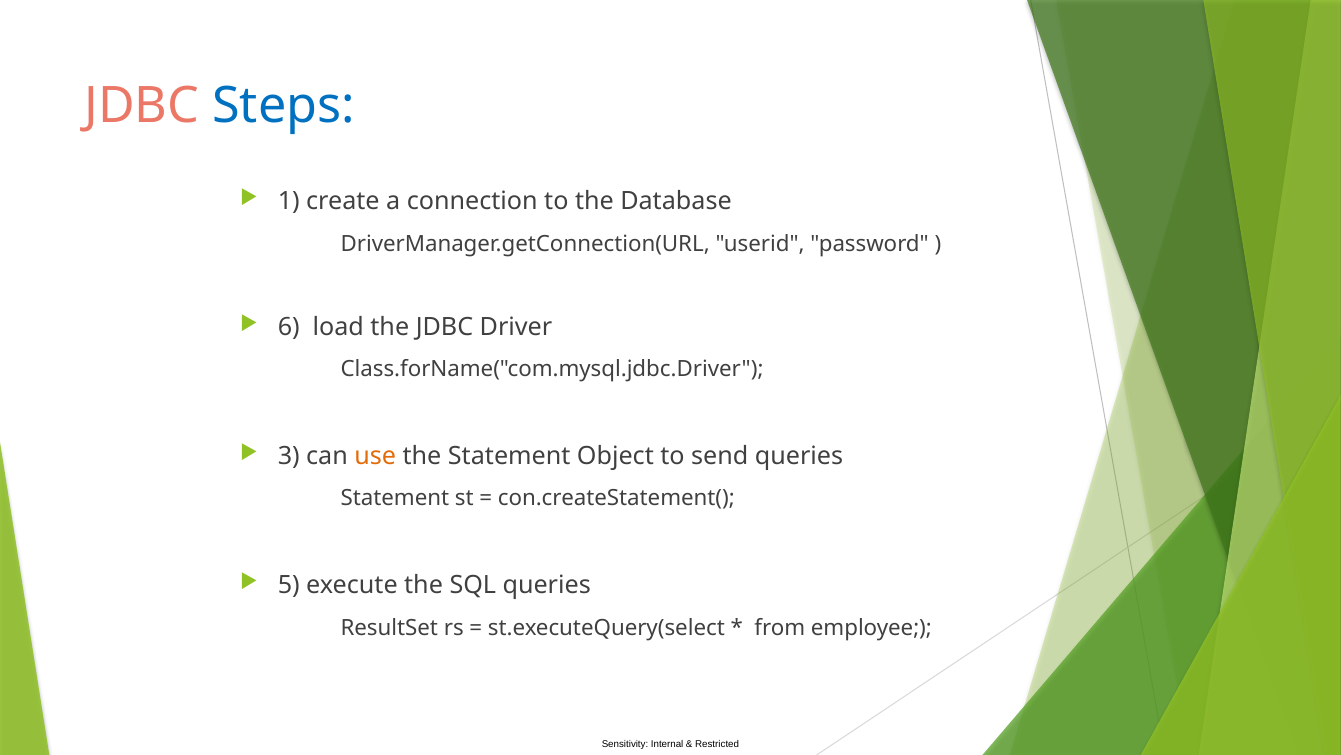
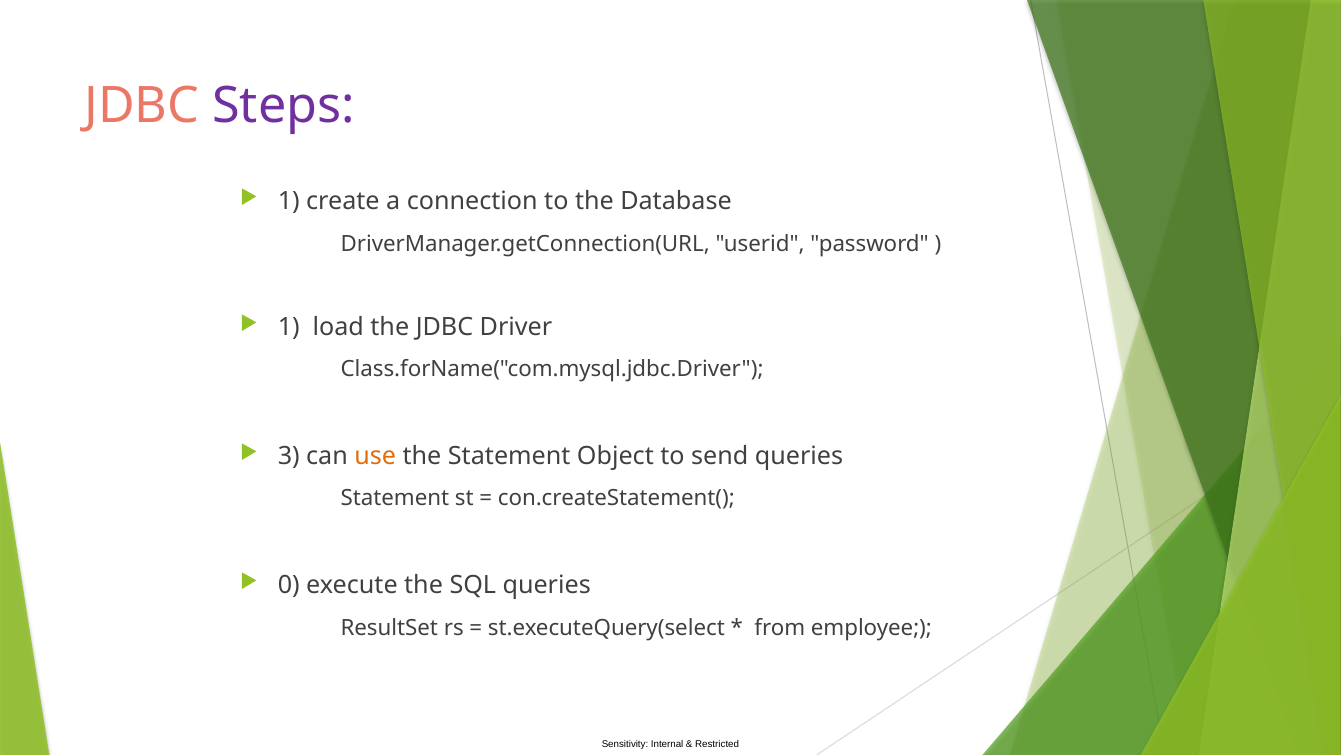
Steps colour: blue -> purple
6 at (289, 327): 6 -> 1
5: 5 -> 0
